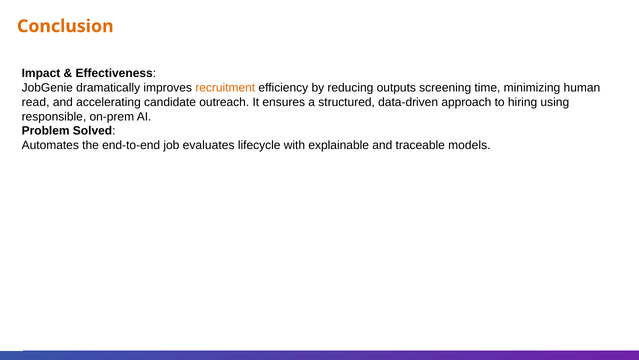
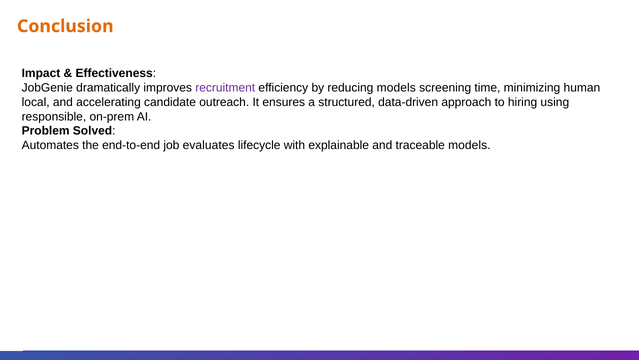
recruitment colour: orange -> purple
reducing outputs: outputs -> models
read: read -> local
